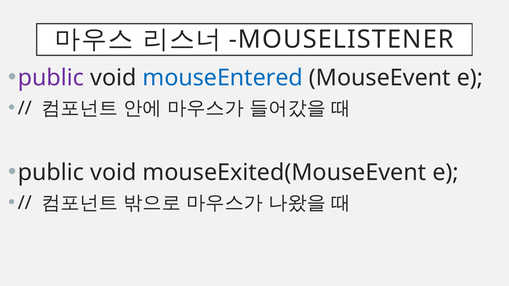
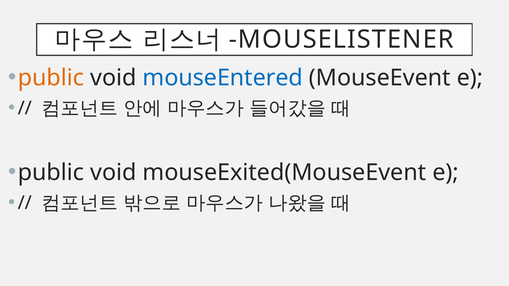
public at (51, 78) colour: purple -> orange
